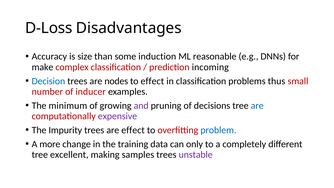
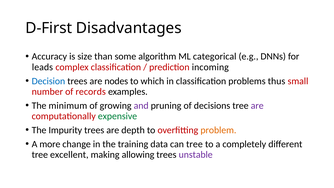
D-Loss: D-Loss -> D-First
induction: induction -> algorithm
reasonable: reasonable -> categorical
make: make -> leads
to effect: effect -> which
inducer: inducer -> records
are at (257, 106) colour: blue -> purple
expensive colour: purple -> green
are effect: effect -> depth
problem colour: blue -> orange
can only: only -> tree
samples: samples -> allowing
